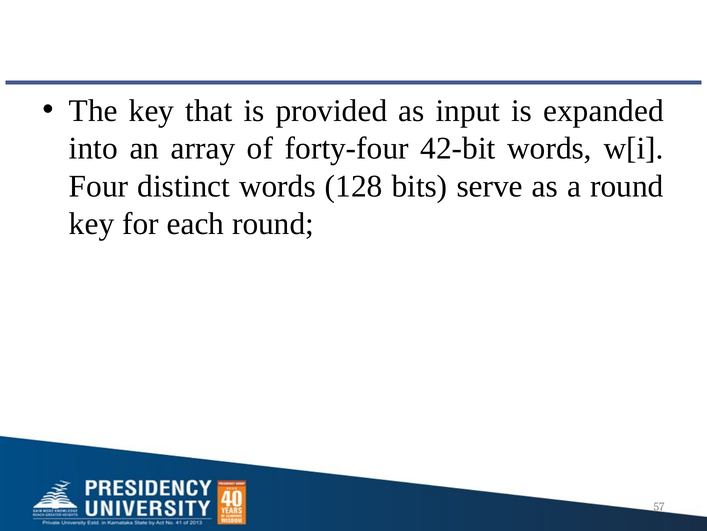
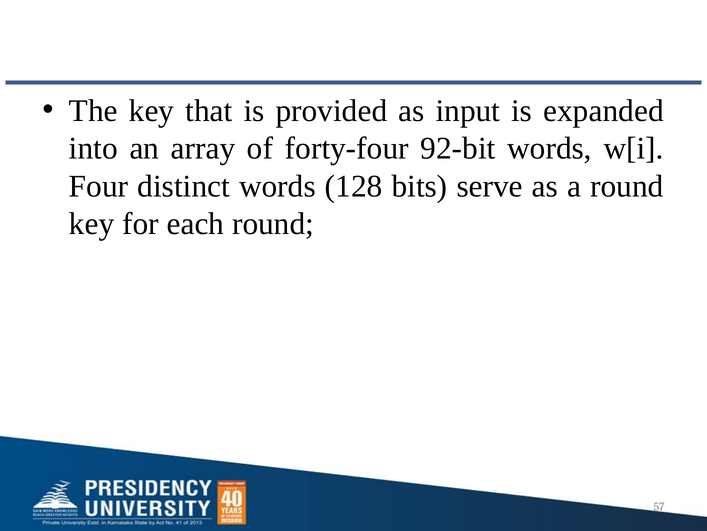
42-bit: 42-bit -> 92-bit
